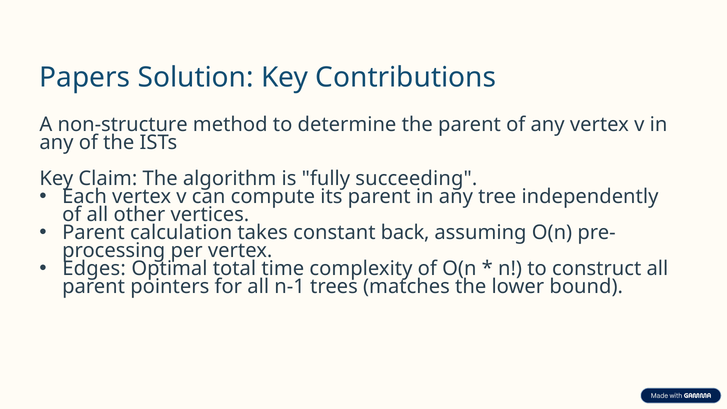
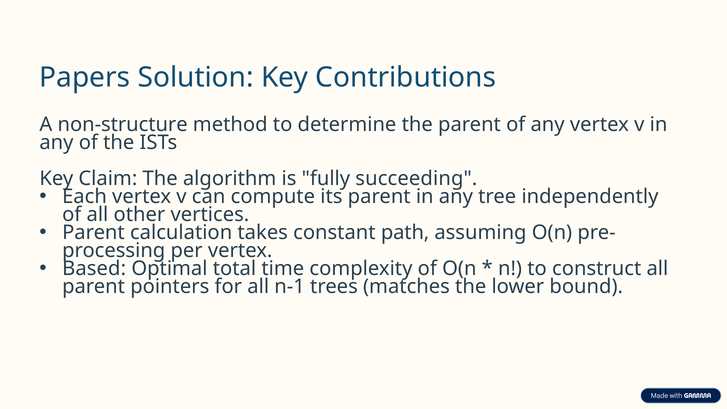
back: back -> path
Edges: Edges -> Based
